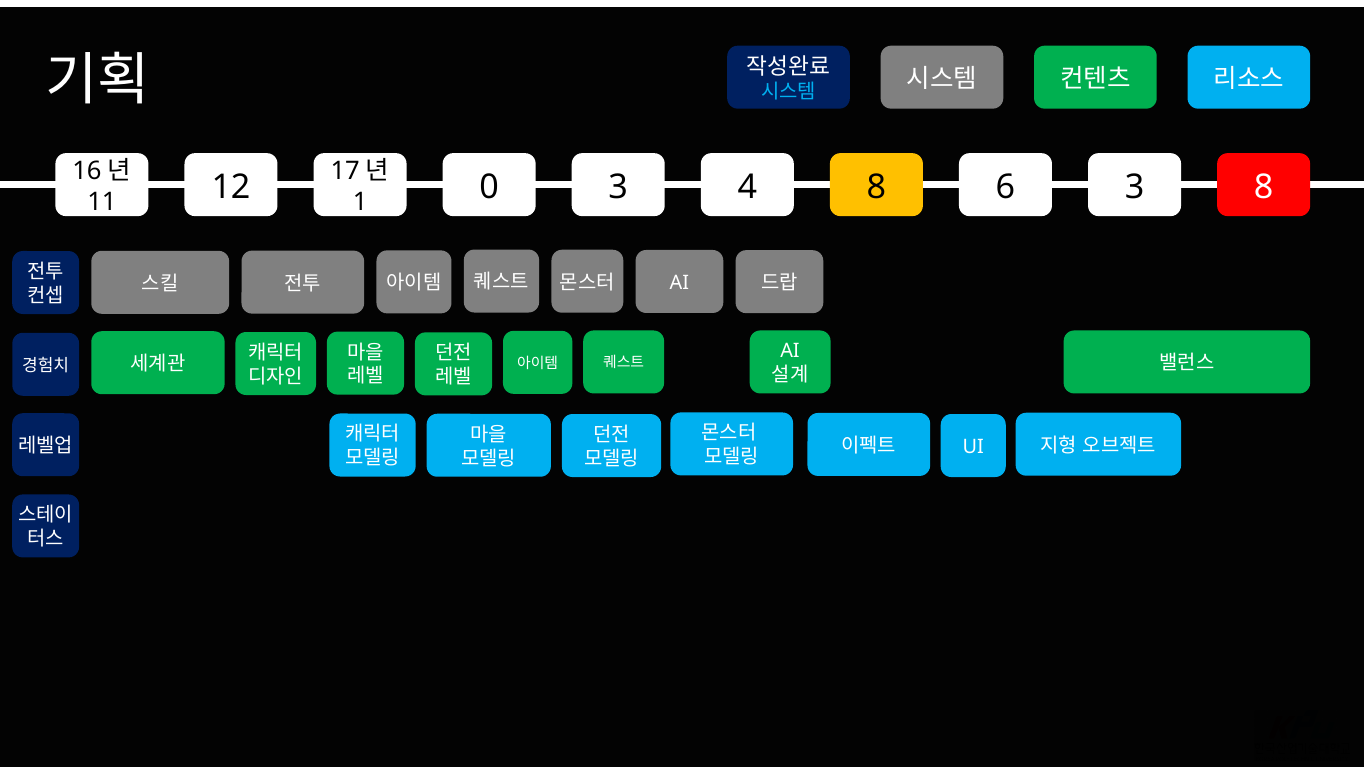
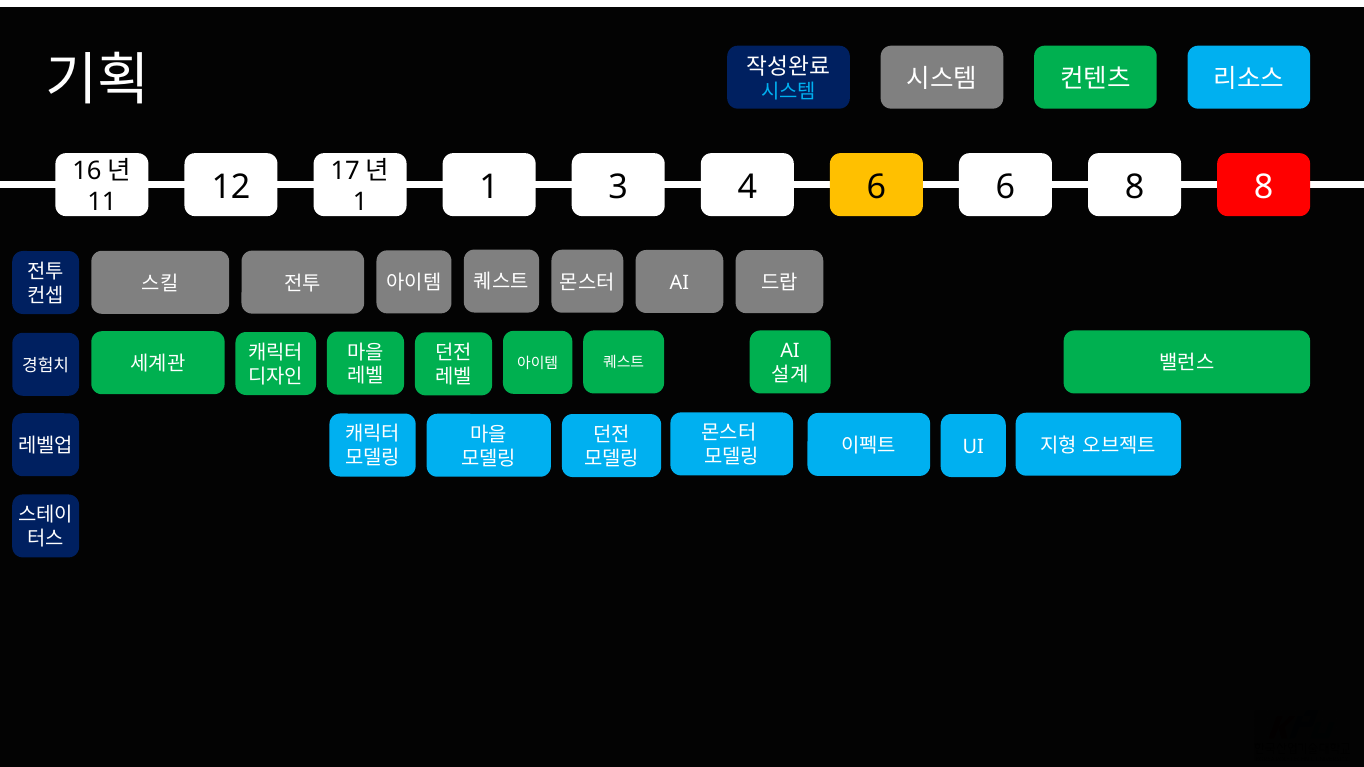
1 0: 0 -> 1
4 8: 8 -> 6
6 3: 3 -> 8
